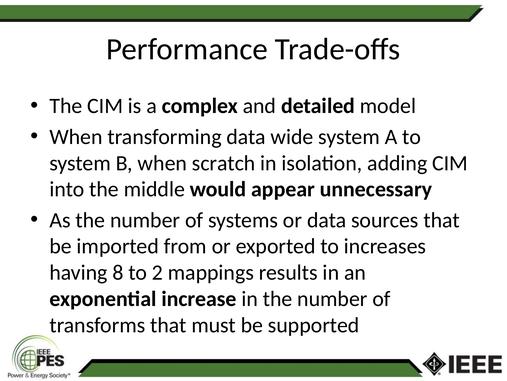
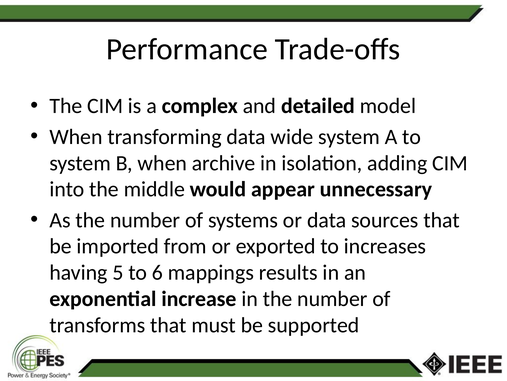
scratch: scratch -> archive
8: 8 -> 5
2: 2 -> 6
